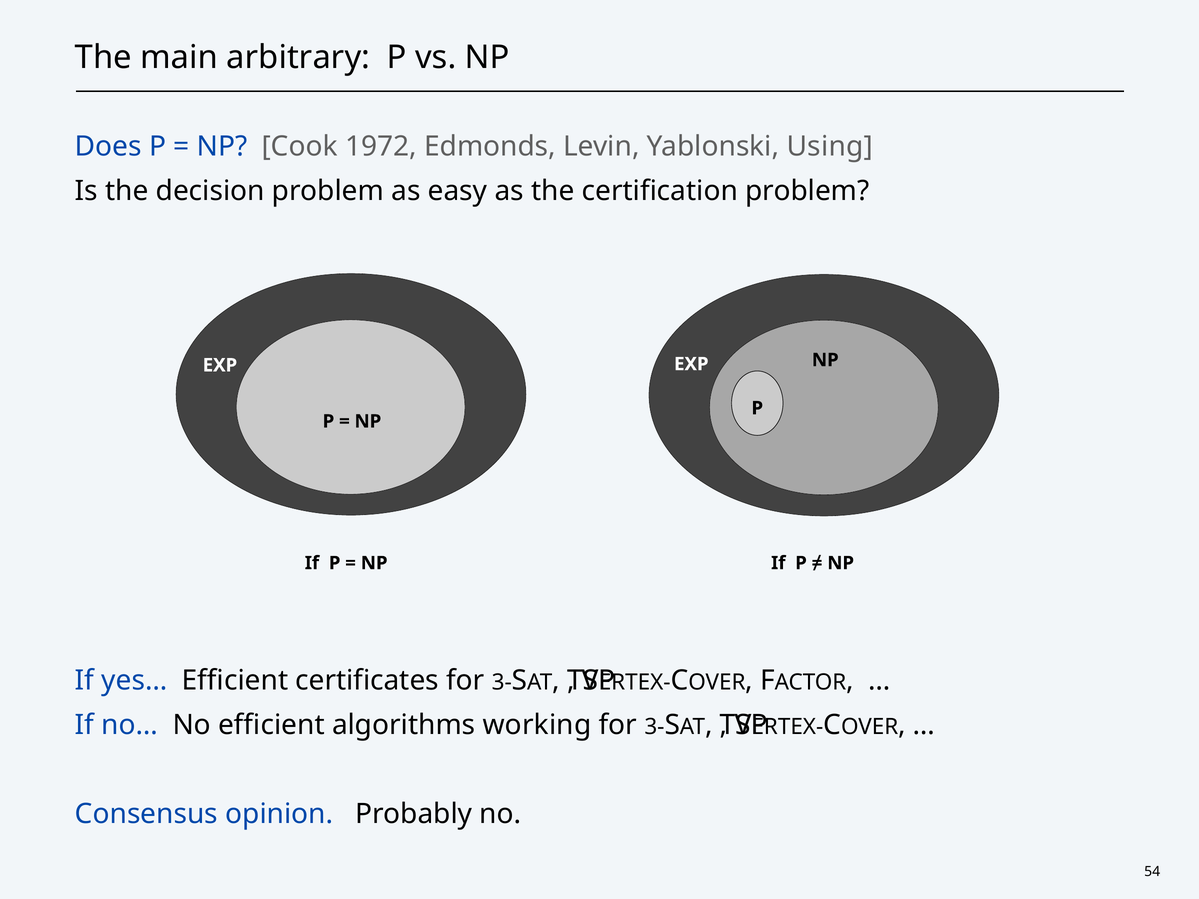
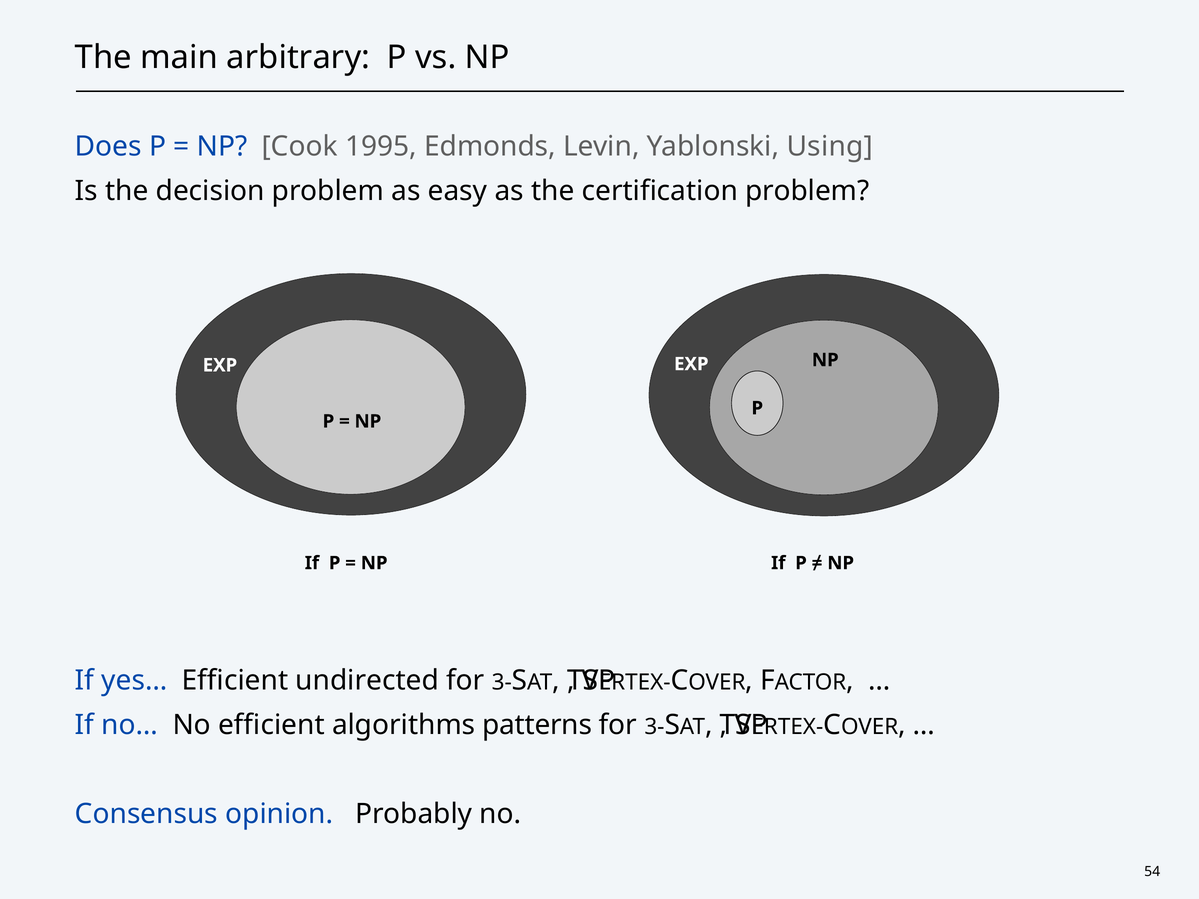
1972: 1972 -> 1995
certificates: certificates -> undirected
working: working -> patterns
